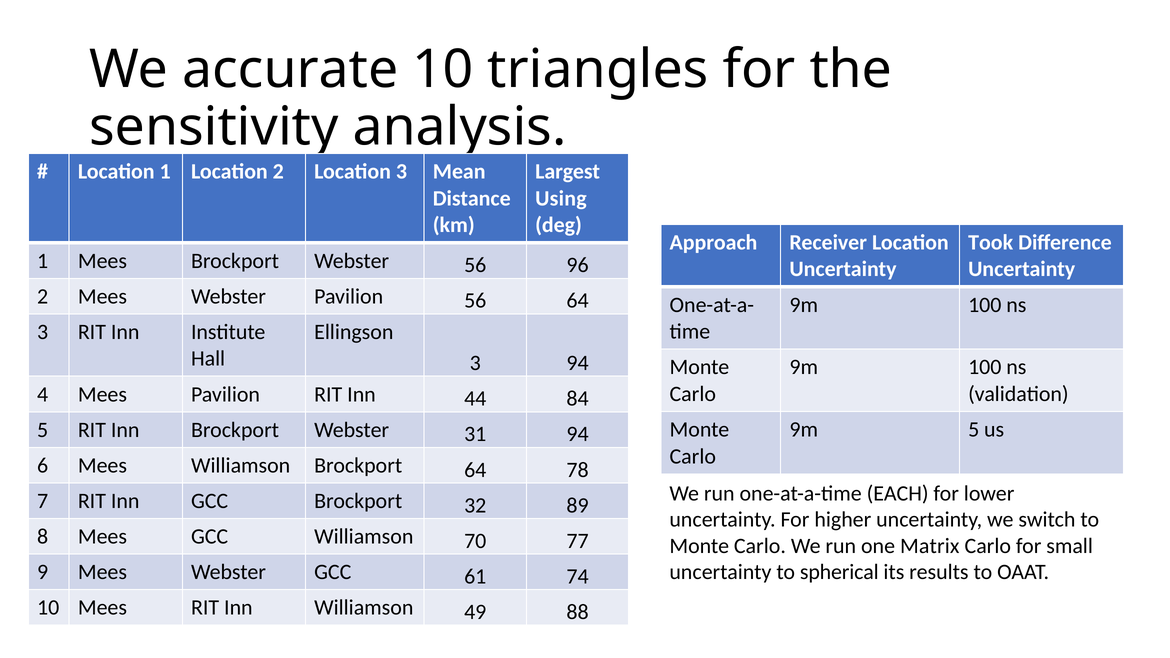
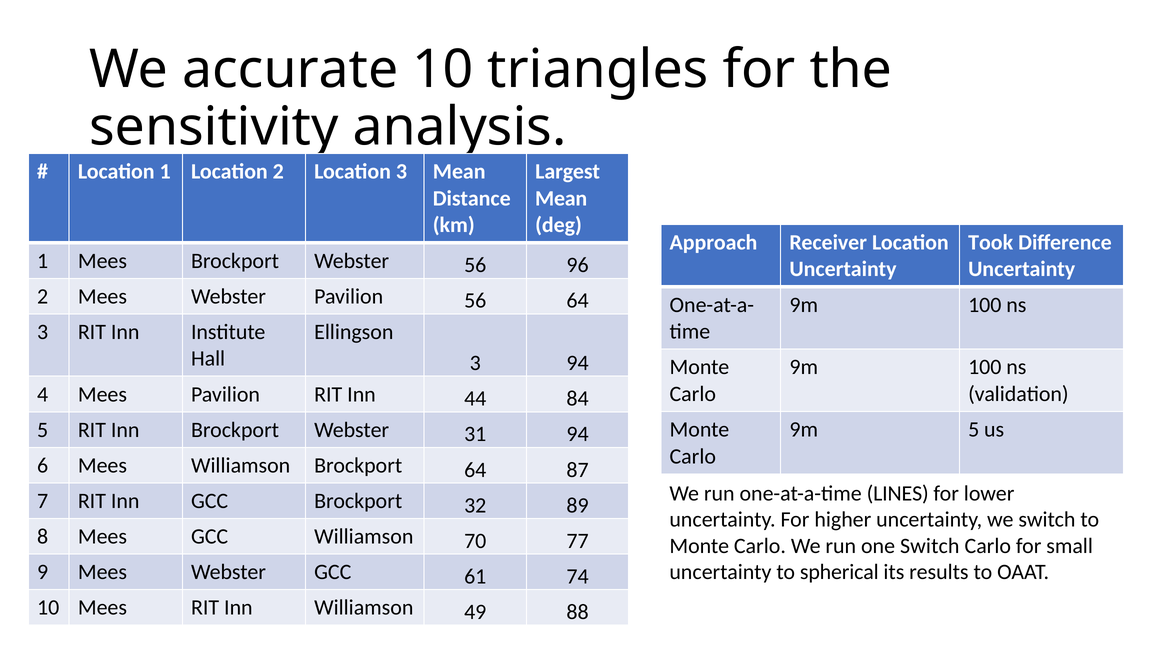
Using at (561, 198): Using -> Mean
78: 78 -> 87
EACH: EACH -> LINES
one Matrix: Matrix -> Switch
